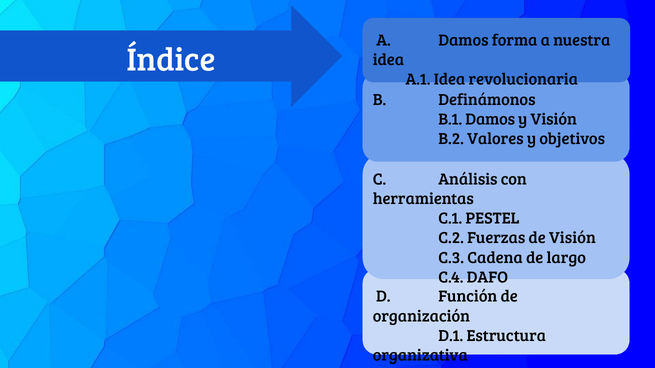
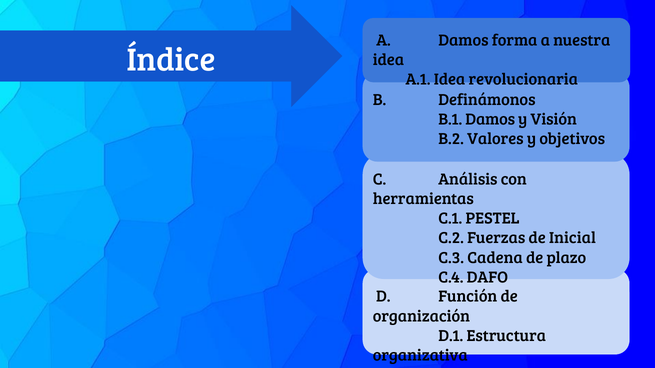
de Visión: Visión -> Inicial
largo: largo -> plazo
